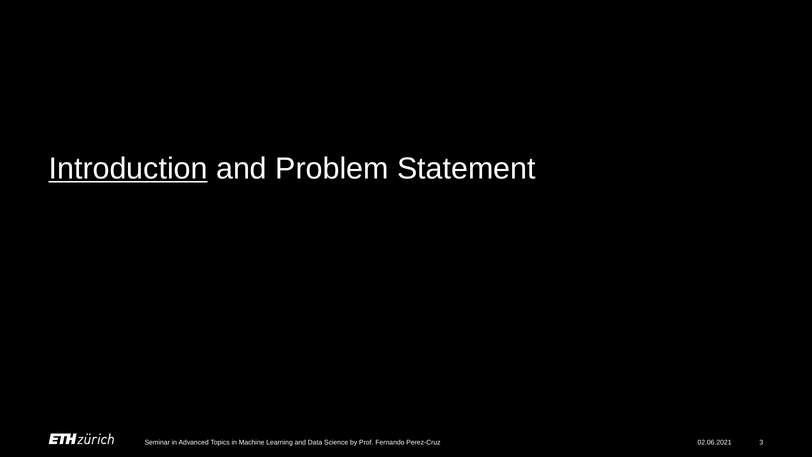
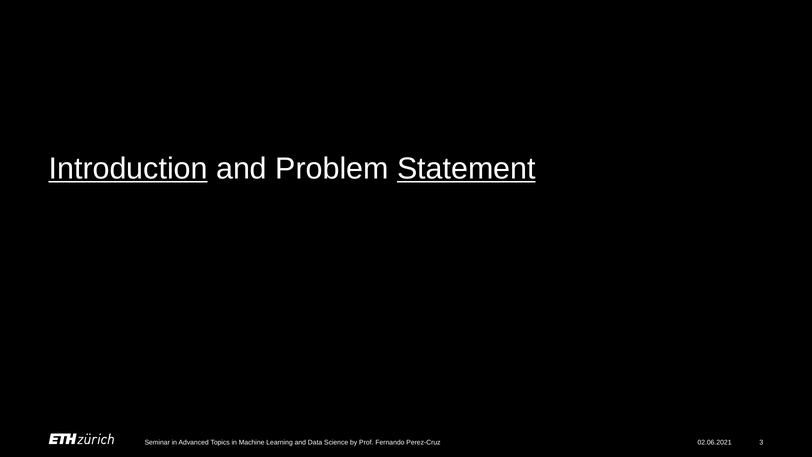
Statement underline: none -> present
